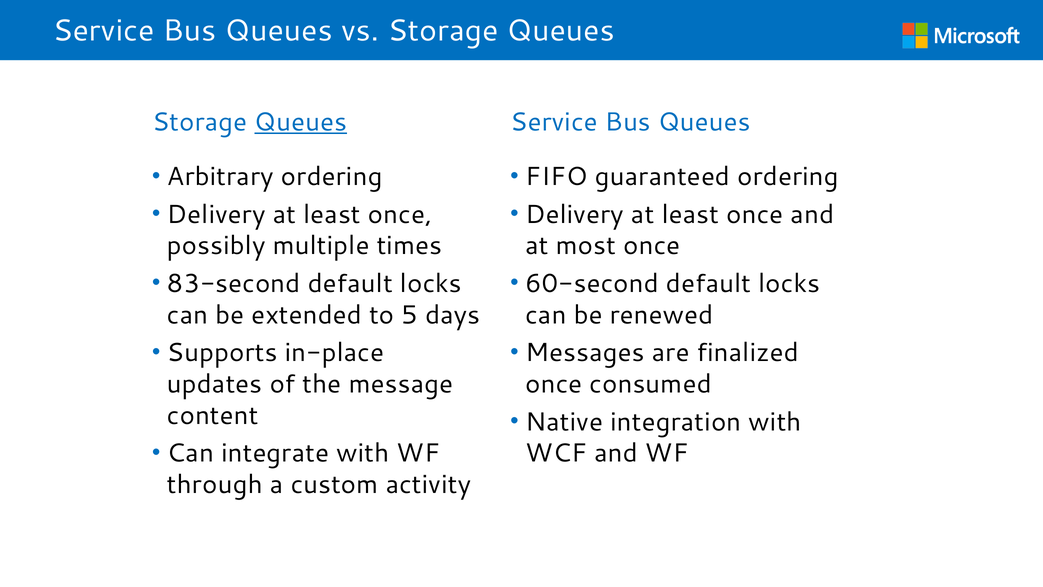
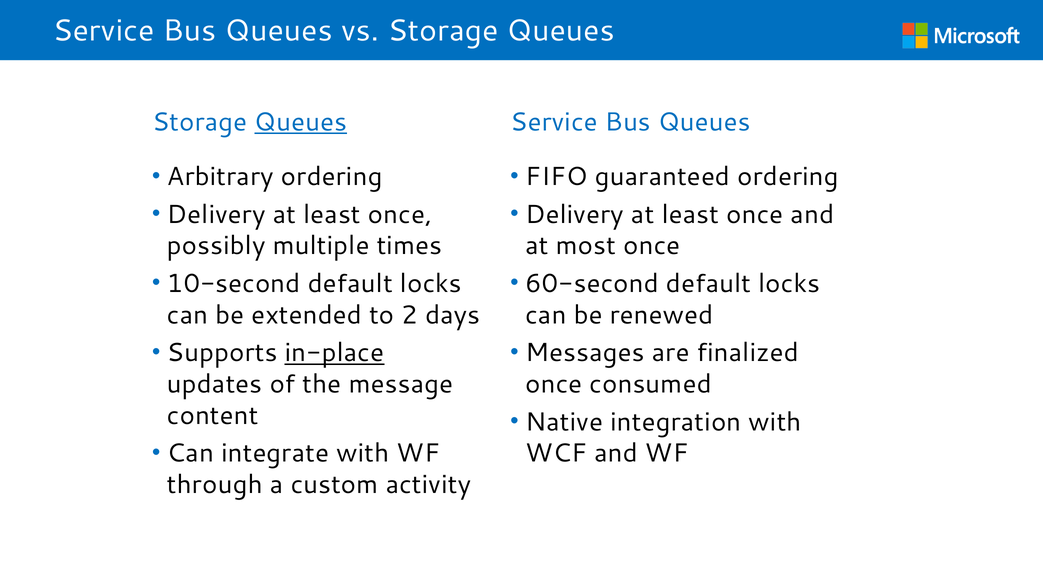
83-second: 83-second -> 10-second
5: 5 -> 2
in-place underline: none -> present
